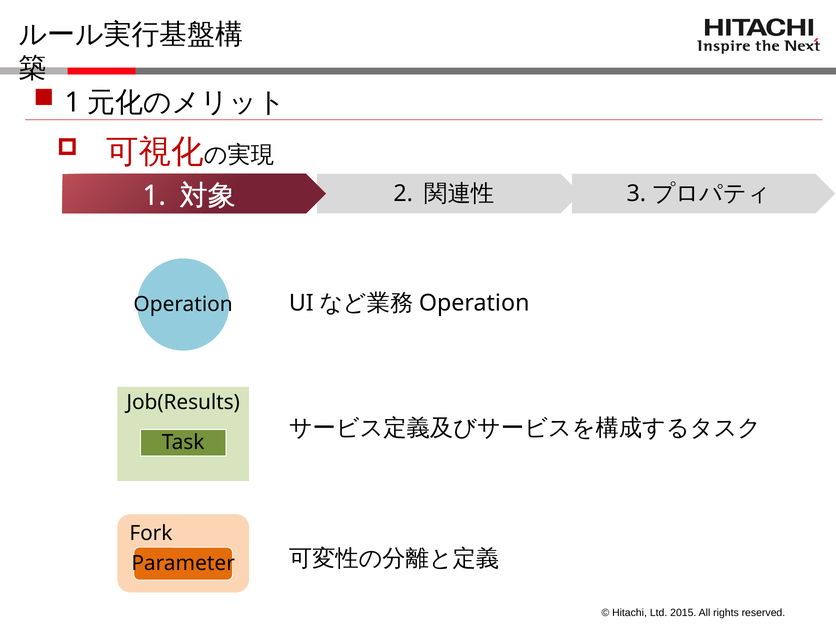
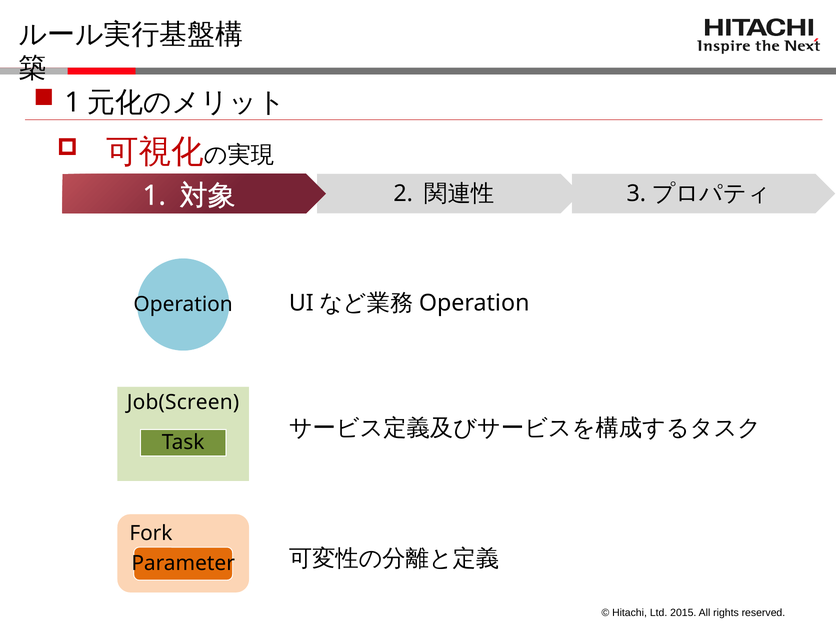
Job(Results: Job(Results -> Job(Screen
